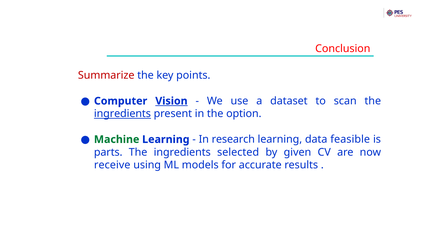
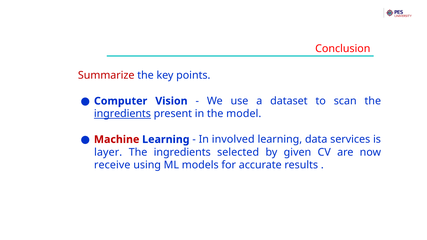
Vision underline: present -> none
option: option -> model
Machine colour: green -> red
research: research -> involved
feasible: feasible -> services
parts: parts -> layer
